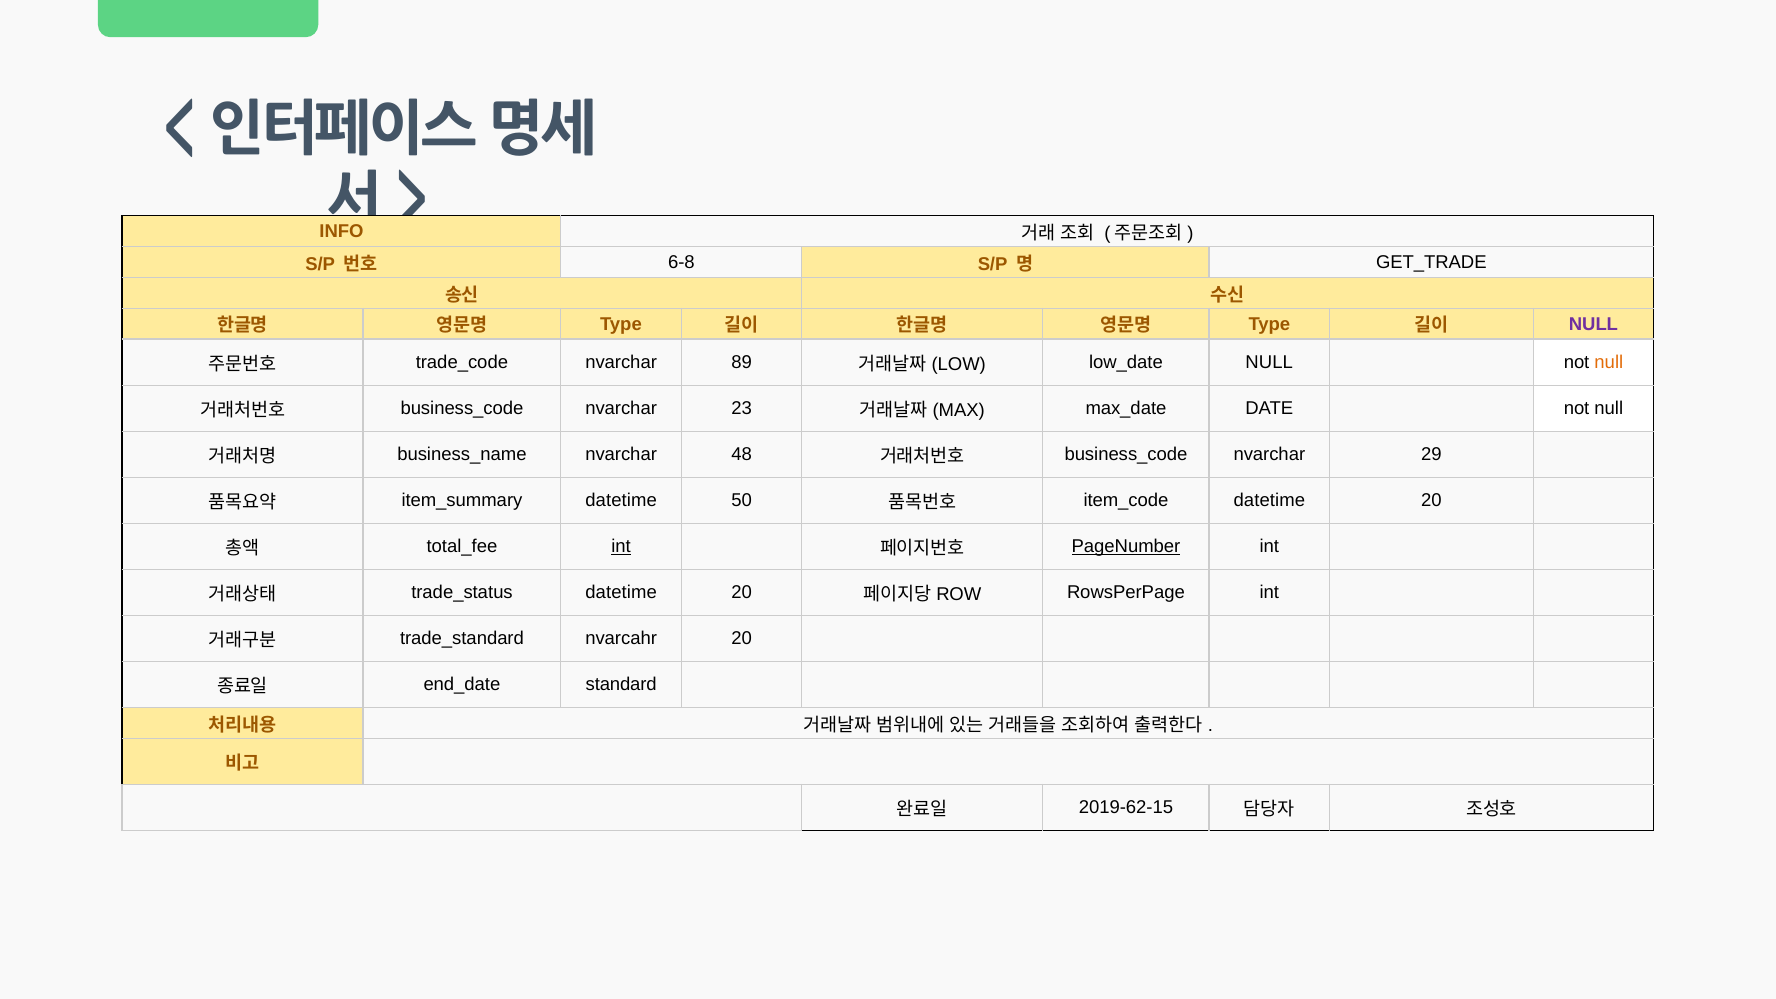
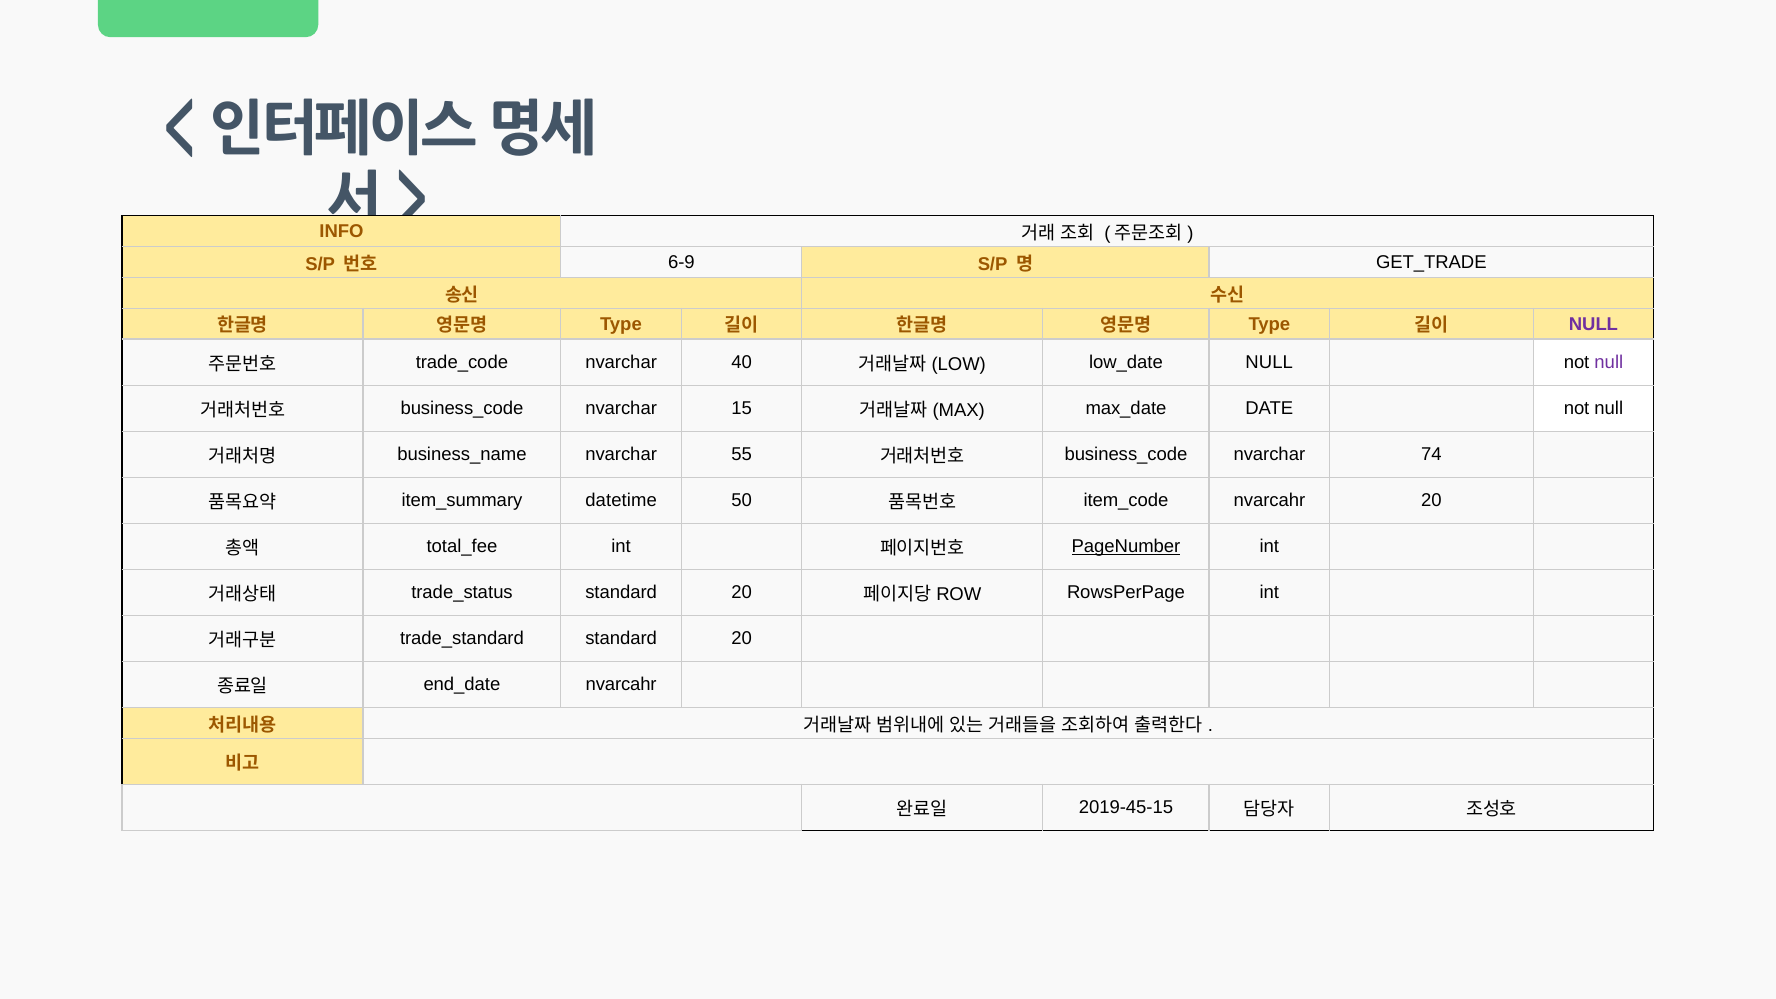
6-8: 6-8 -> 6-9
89: 89 -> 40
null at (1609, 362) colour: orange -> purple
23: 23 -> 15
48: 48 -> 55
29: 29 -> 74
datetime at (1269, 500): datetime -> nvarcahr
int at (621, 547) underline: present -> none
datetime at (621, 593): datetime -> standard
nvarcahr at (621, 639): nvarcahr -> standard
standard at (621, 685): standard -> nvarcahr
2019-62-15: 2019-62-15 -> 2019-45-15
